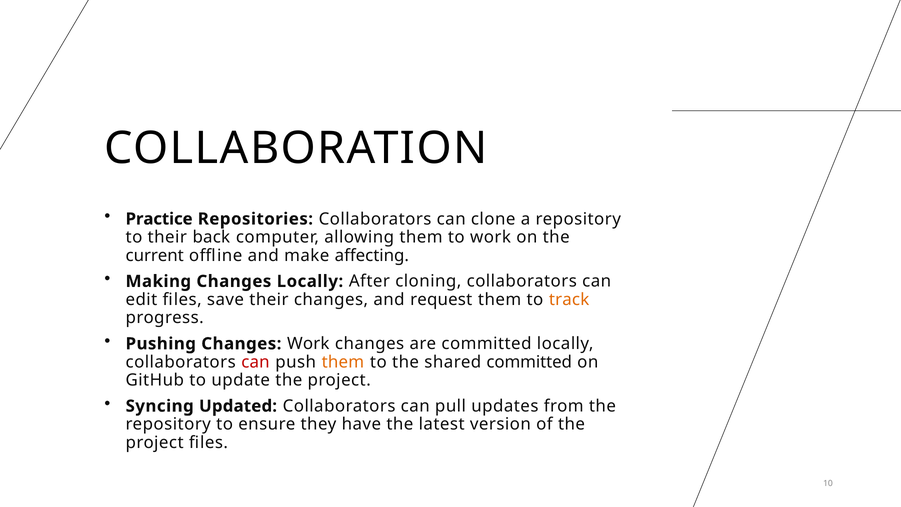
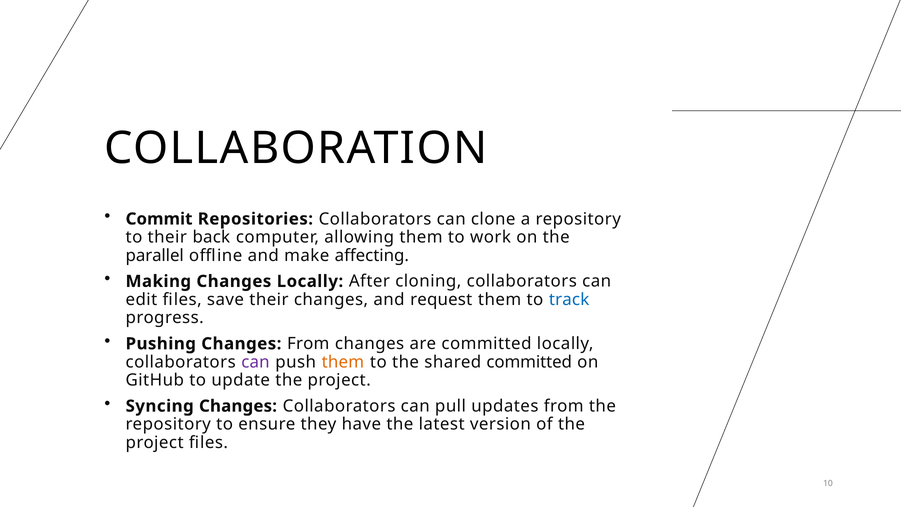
Practice: Practice -> Commit
current: current -> parallel
track colour: orange -> blue
Changes Work: Work -> From
can at (255, 362) colour: red -> purple
Syncing Updated: Updated -> Changes
